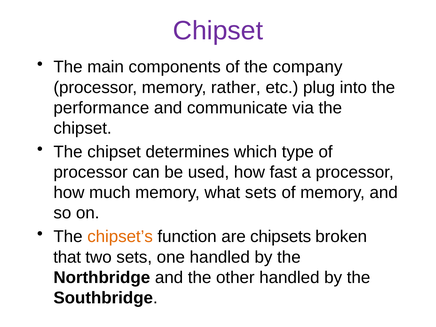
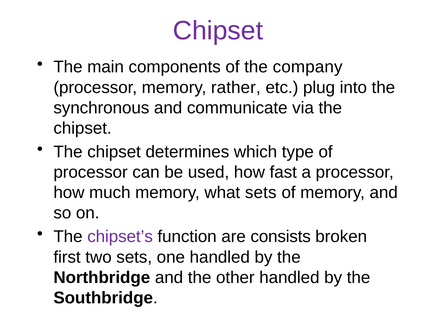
performance: performance -> synchronous
chipset’s colour: orange -> purple
chipsets: chipsets -> consists
that: that -> first
